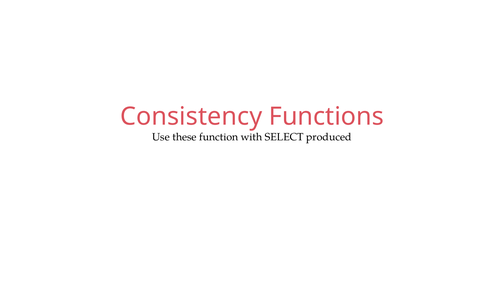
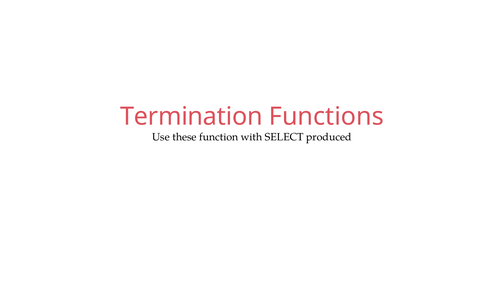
Consistency: Consistency -> Termination
